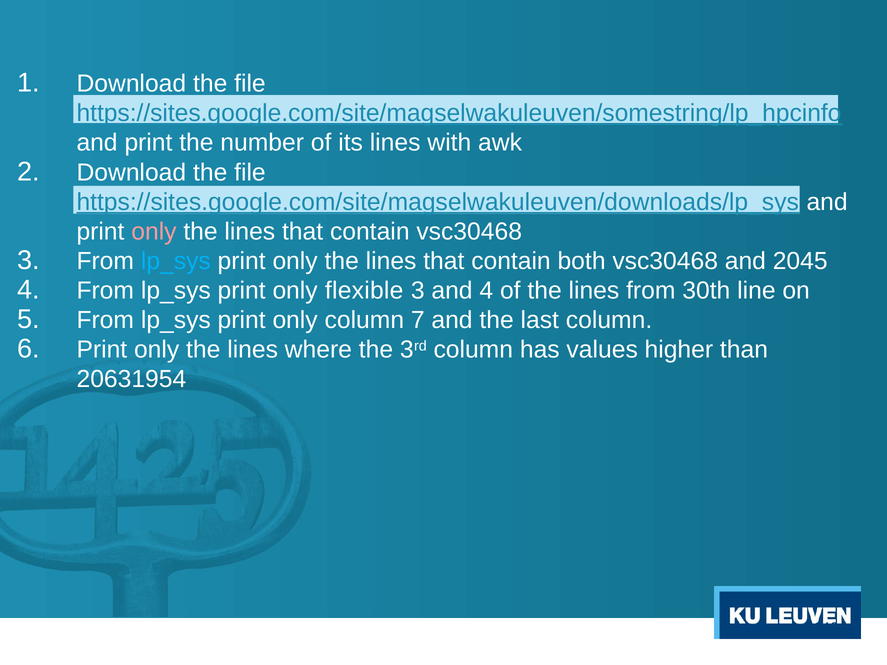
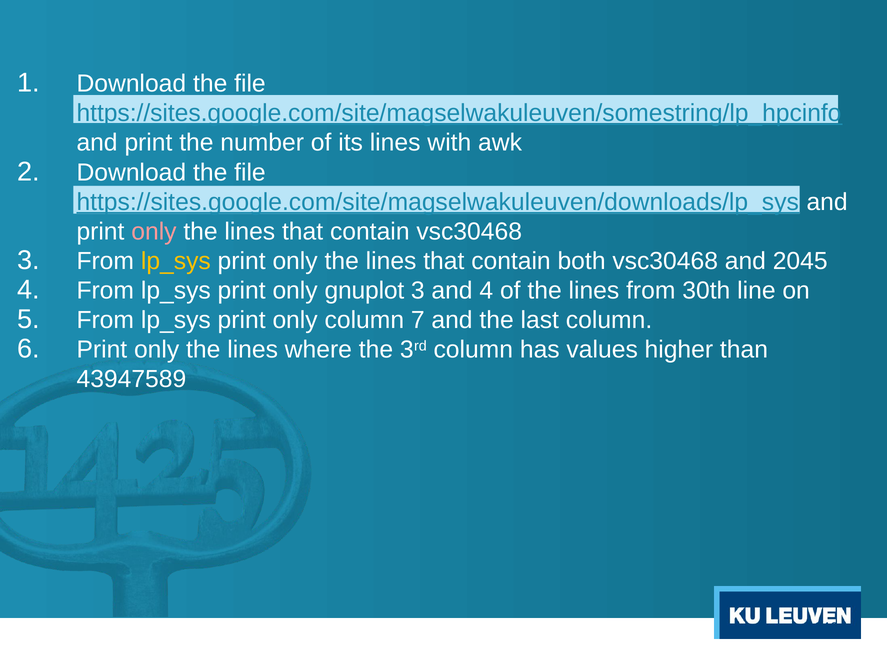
lp_sys at (176, 261) colour: light blue -> yellow
flexible: flexible -> gnuplot
20631954: 20631954 -> 43947589
